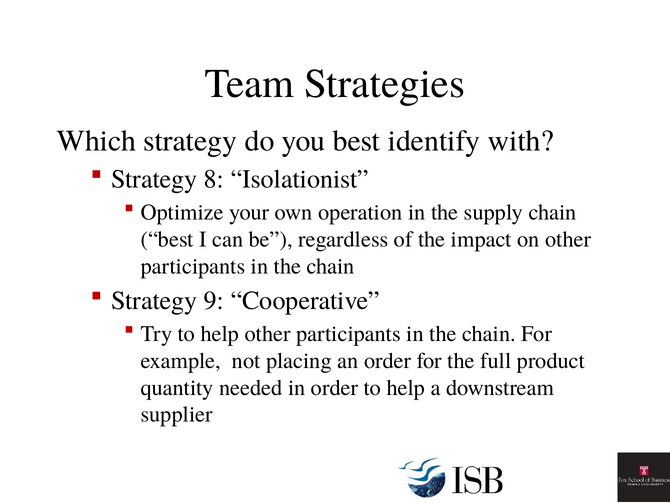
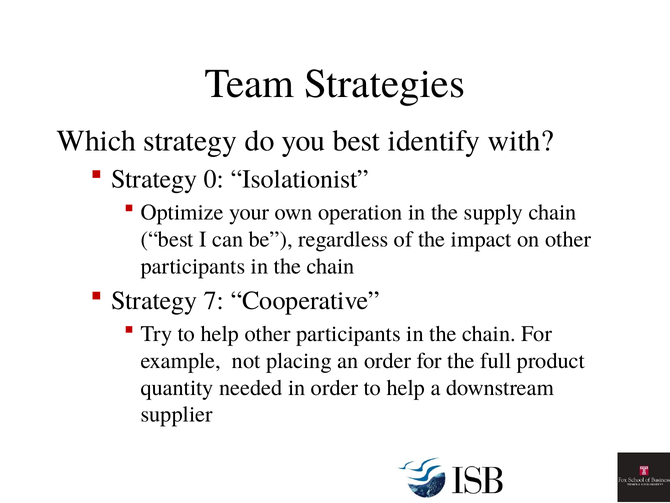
8: 8 -> 0
9: 9 -> 7
